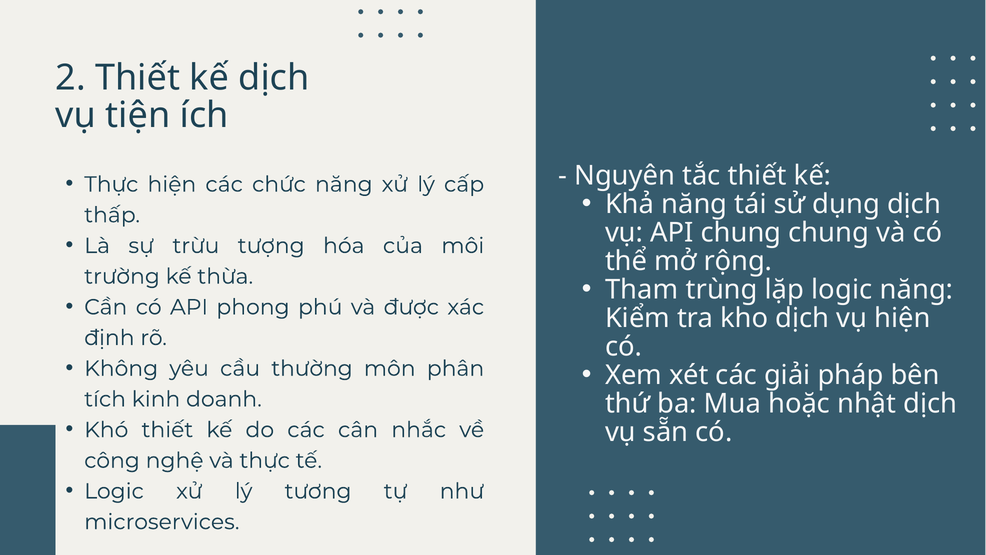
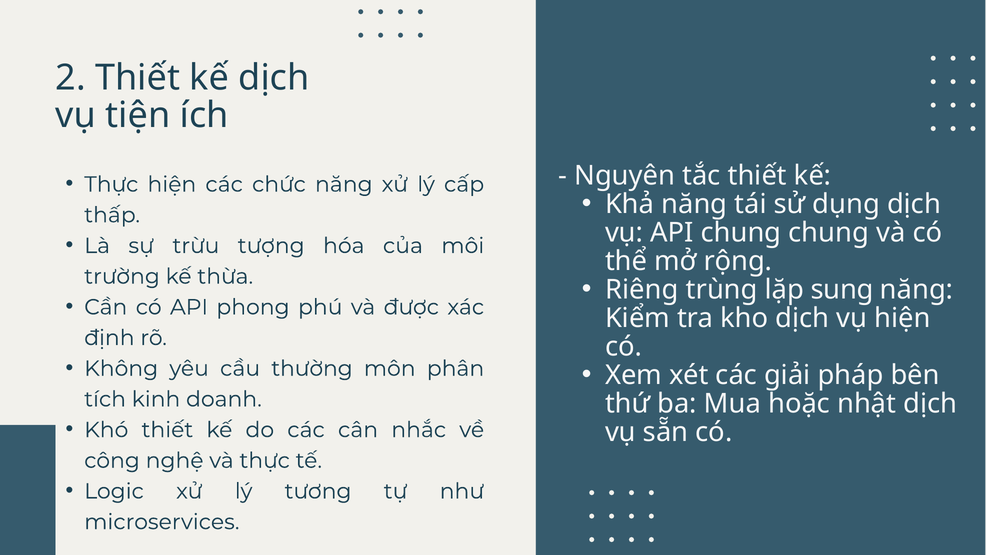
Tham: Tham -> Riêng
lặp logic: logic -> sung
